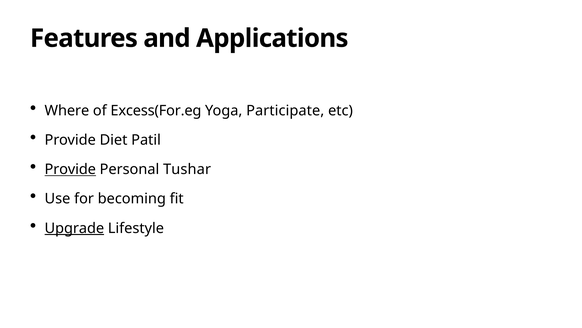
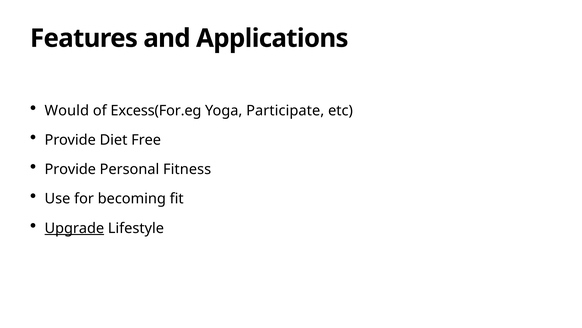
Where: Where -> Would
Patil: Patil -> Free
Provide at (70, 169) underline: present -> none
Tushar: Tushar -> Fitness
